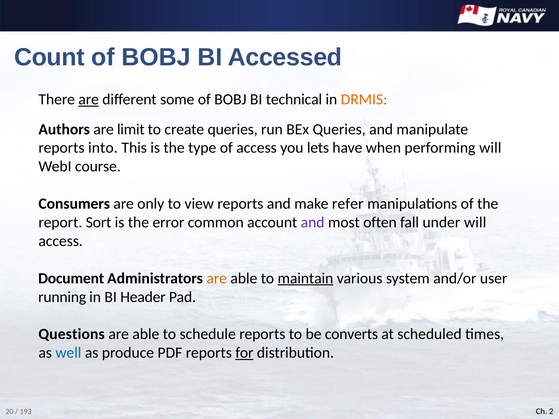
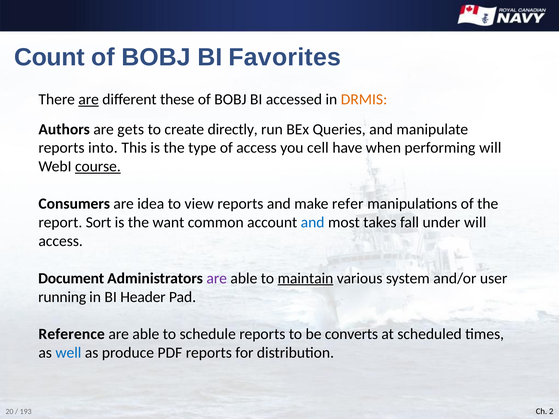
Accessed: Accessed -> Favorites
some: some -> these
technical: technical -> accessed
limit: limit -> gets
create queries: queries -> directly
lets: lets -> cell
course underline: none -> present
only: only -> idea
error: error -> want
and at (313, 223) colour: purple -> blue
often: often -> takes
are at (217, 278) colour: orange -> purple
Questions: Questions -> Reference
for underline: present -> none
